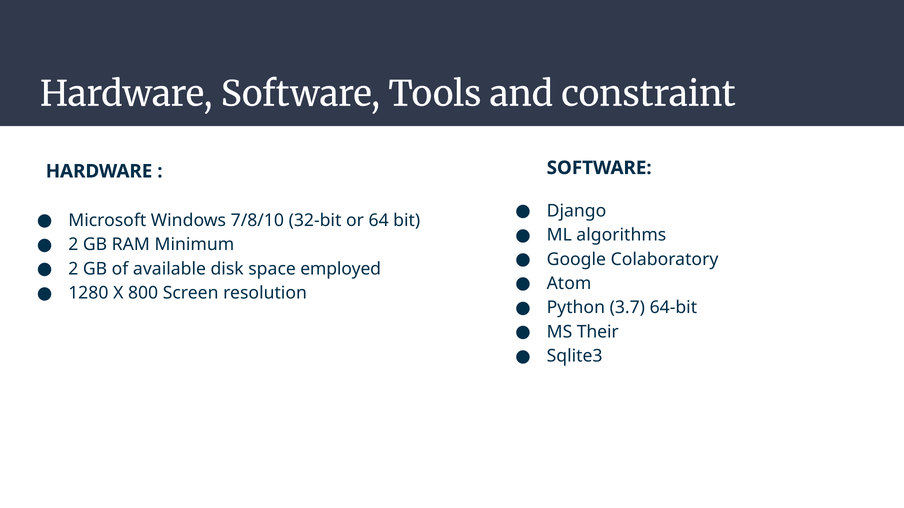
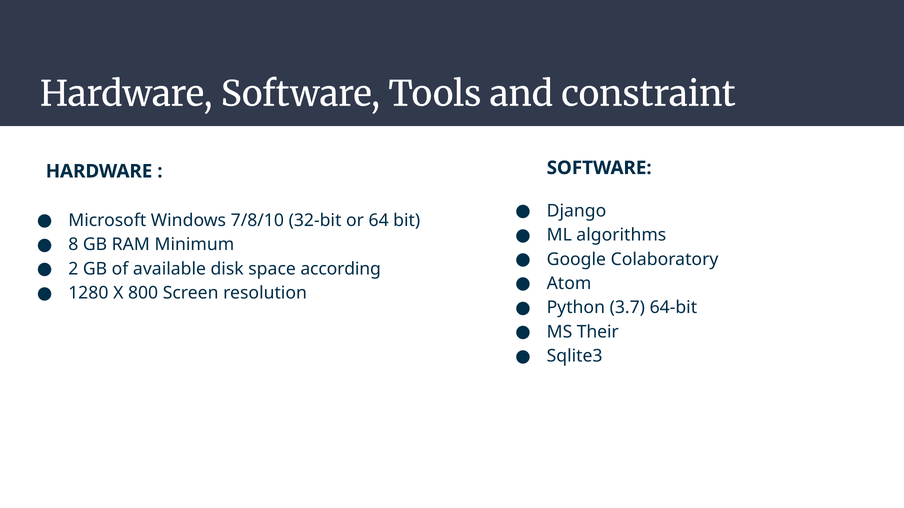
2 at (73, 245): 2 -> 8
employed: employed -> according
